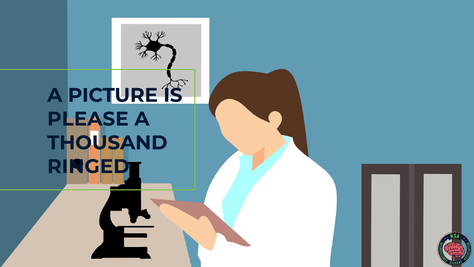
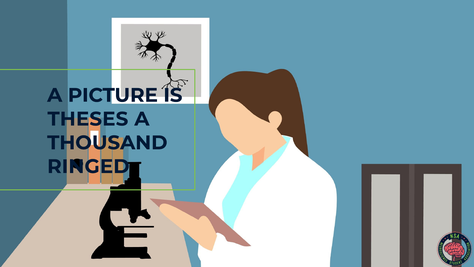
PLEASE: PLEASE -> THESES
